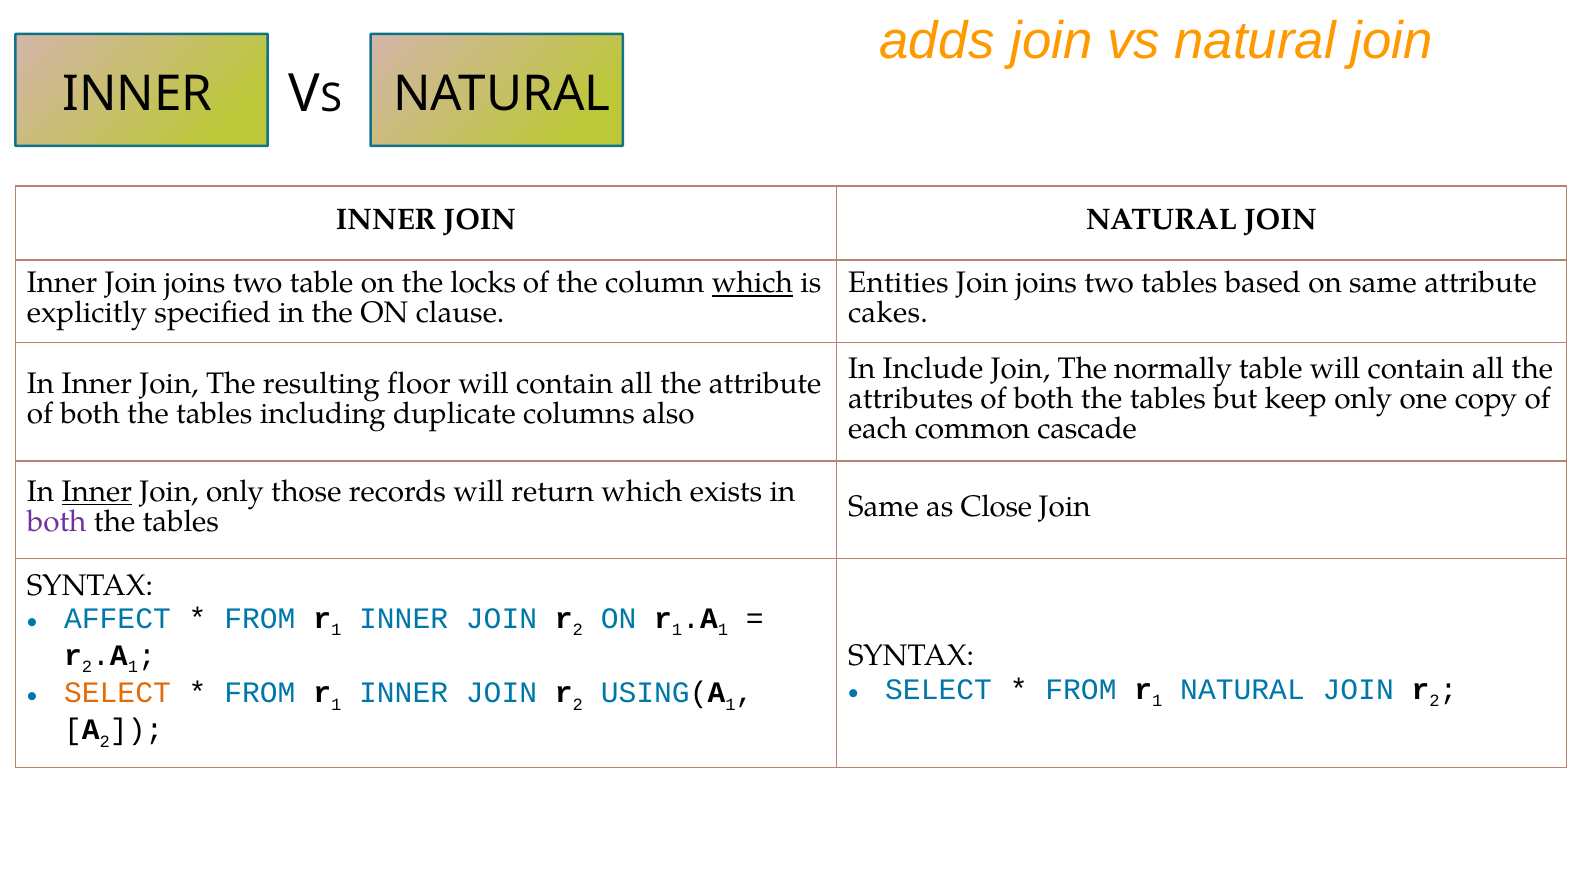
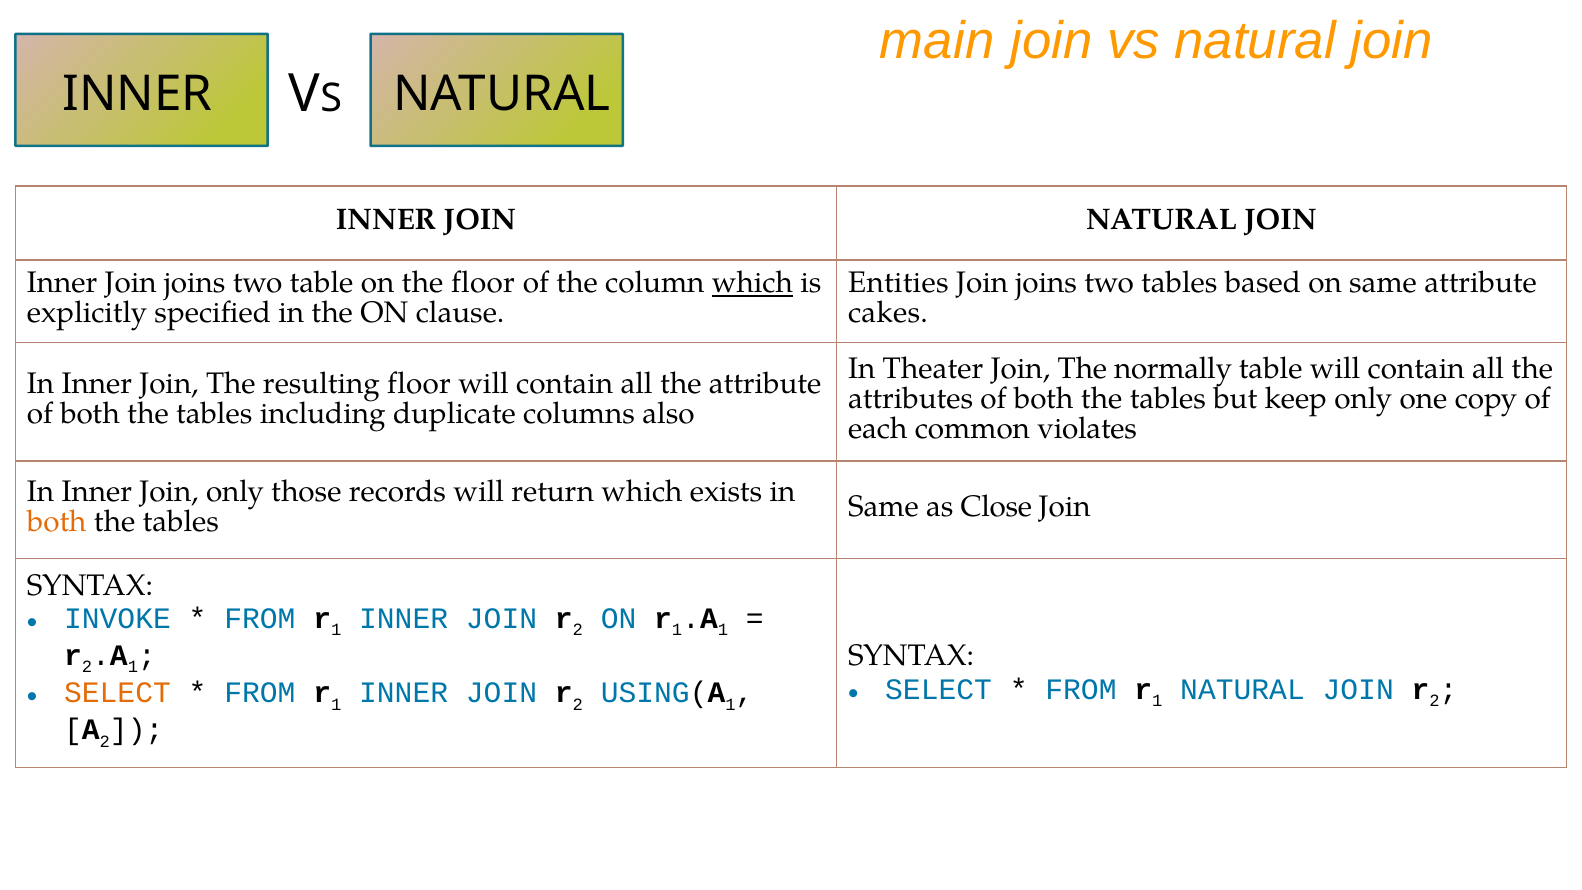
adds: adds -> main
the locks: locks -> floor
Include: Include -> Theater
cascade: cascade -> violates
Inner at (97, 492) underline: present -> none
both at (57, 522) colour: purple -> orange
AFFECT: AFFECT -> INVOKE
